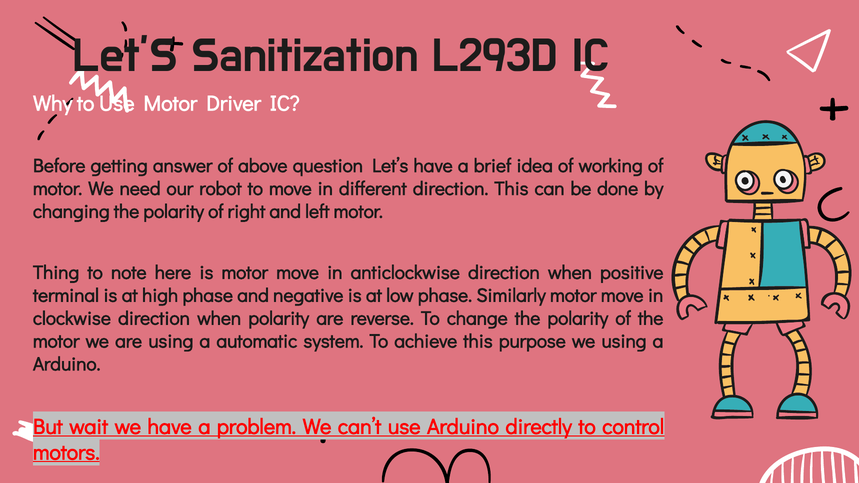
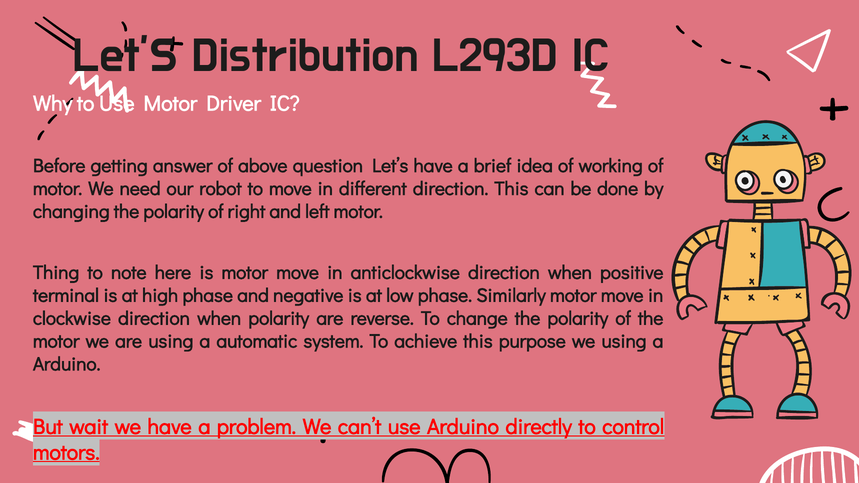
Sanitization: Sanitization -> Distribution
